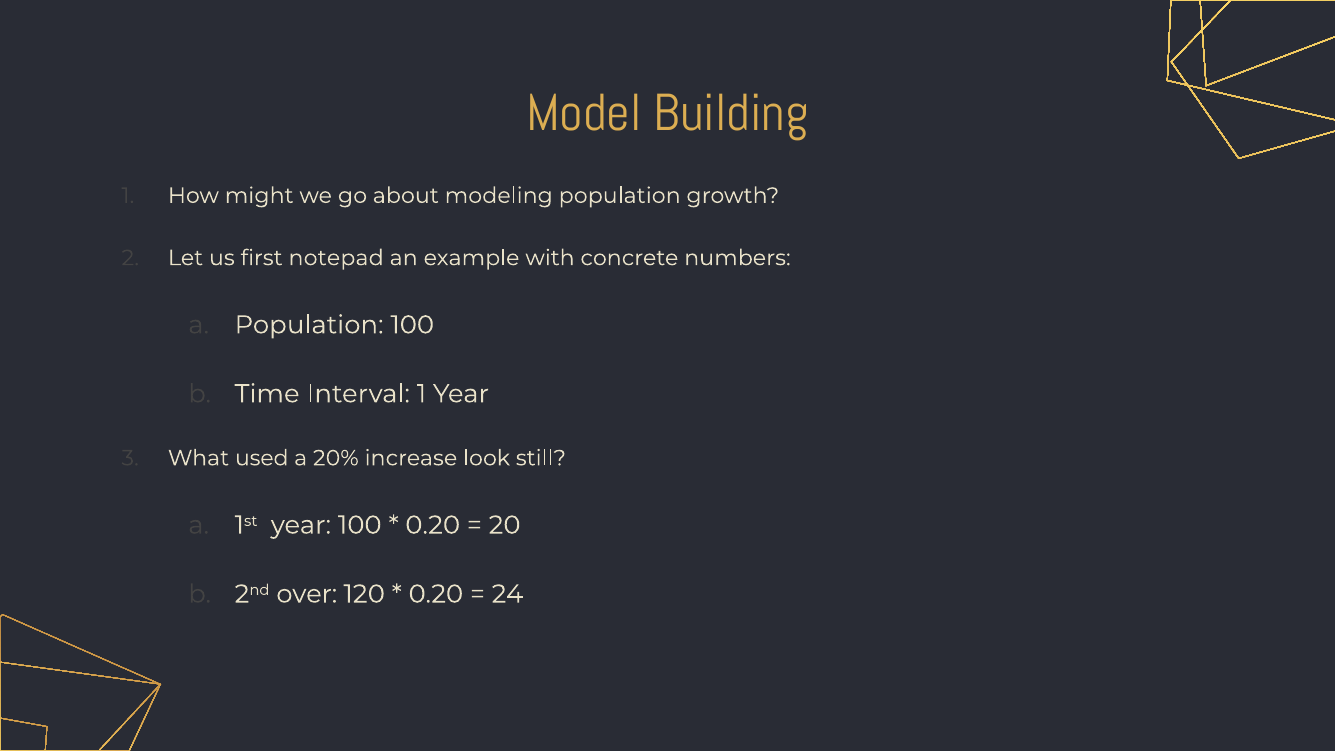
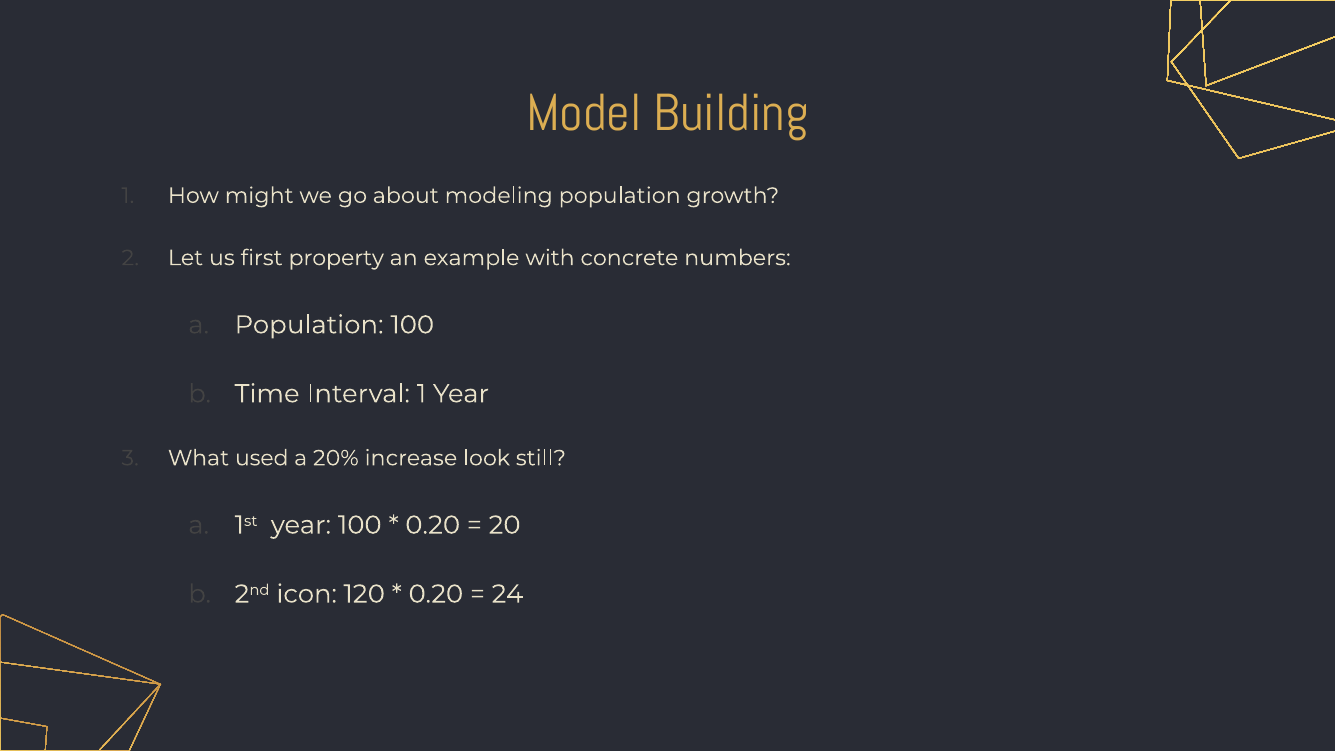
notepad: notepad -> property
over: over -> icon
